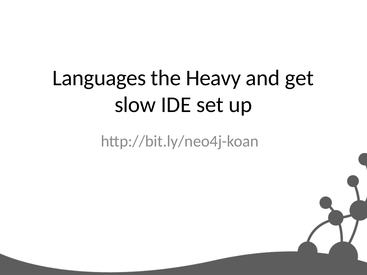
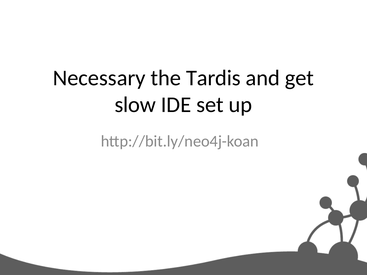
Languages: Languages -> Necessary
Heavy: Heavy -> Tardis
